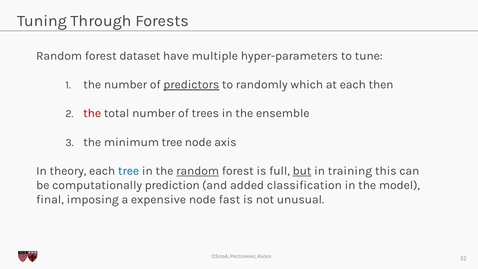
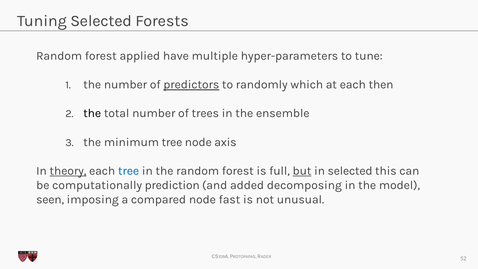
Tuning Through: Through -> Selected
dataset: dataset -> applied
the at (92, 113) colour: red -> black
theory underline: none -> present
random at (198, 171) underline: present -> none
in training: training -> selected
classification: classification -> decomposing
final: final -> seen
expensive: expensive -> compared
